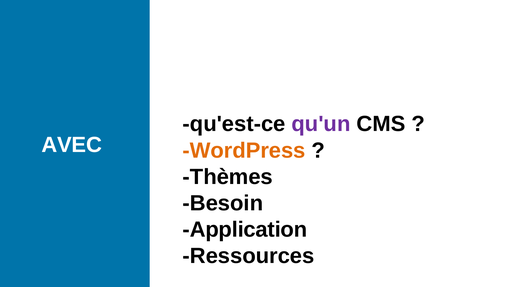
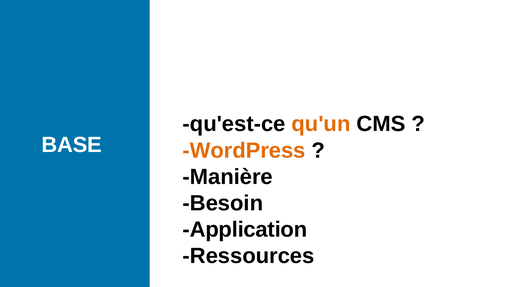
qu'un colour: purple -> orange
AVEC: AVEC -> BASE
Thèmes: Thèmes -> Manière
